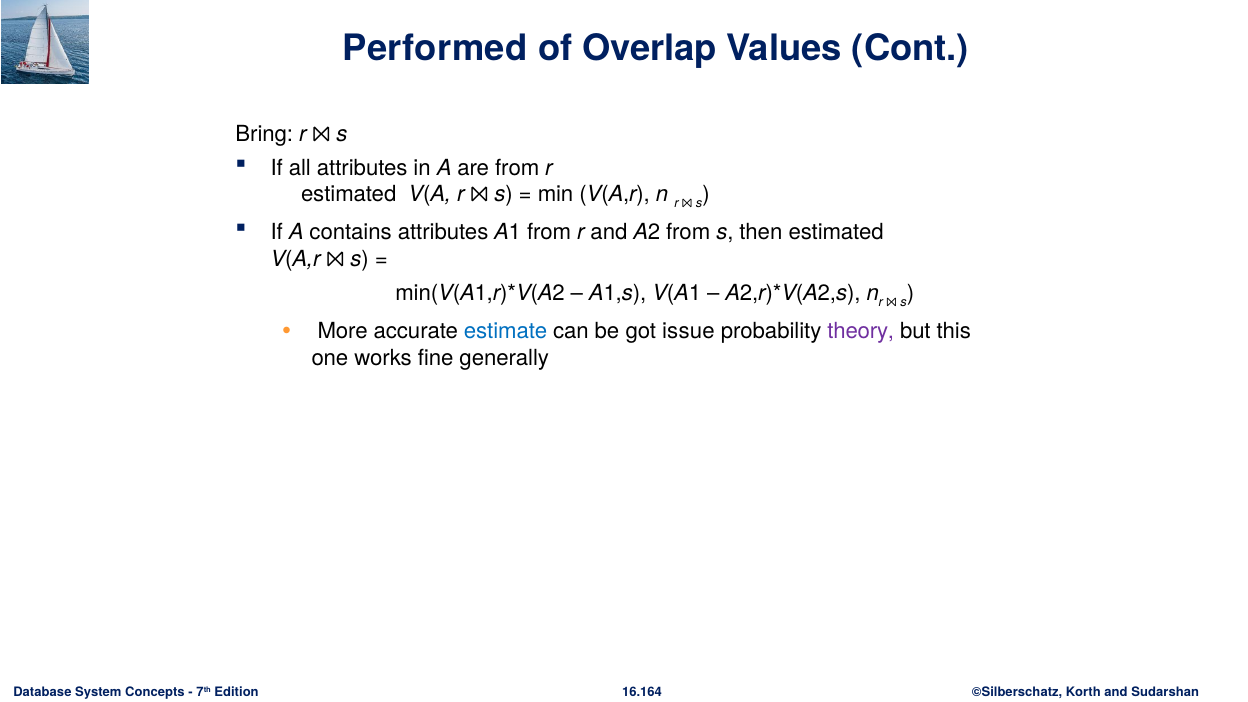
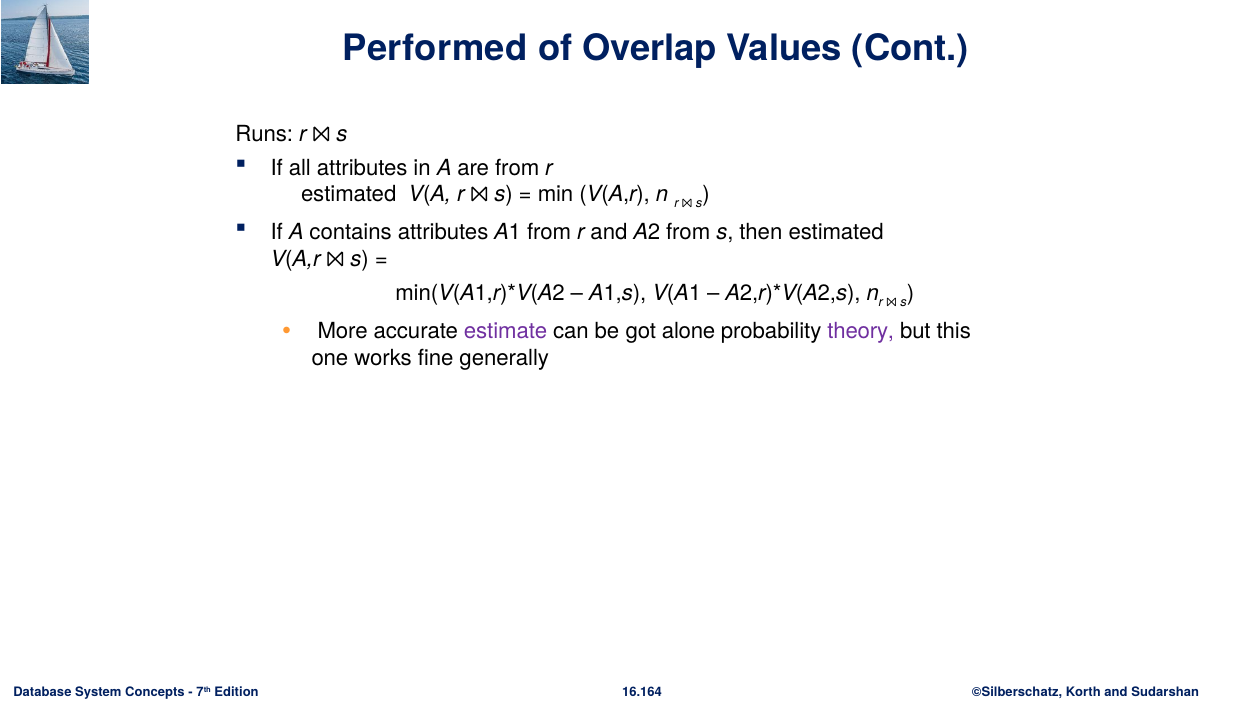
Bring: Bring -> Runs
estimate colour: blue -> purple
issue: issue -> alone
